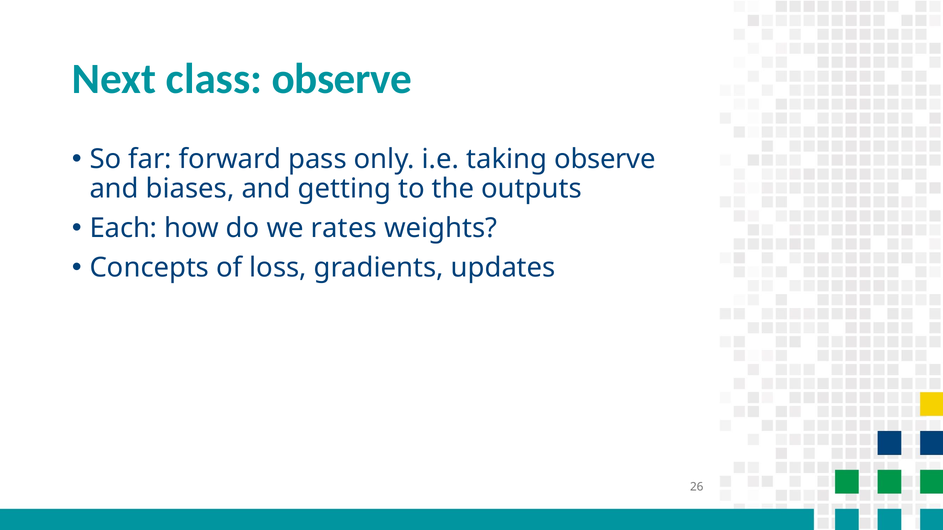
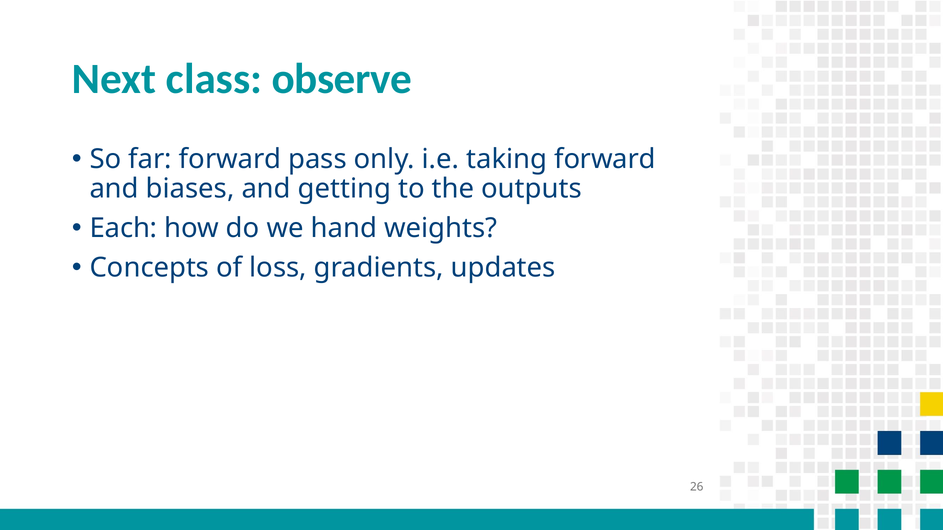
taking observe: observe -> forward
rates: rates -> hand
